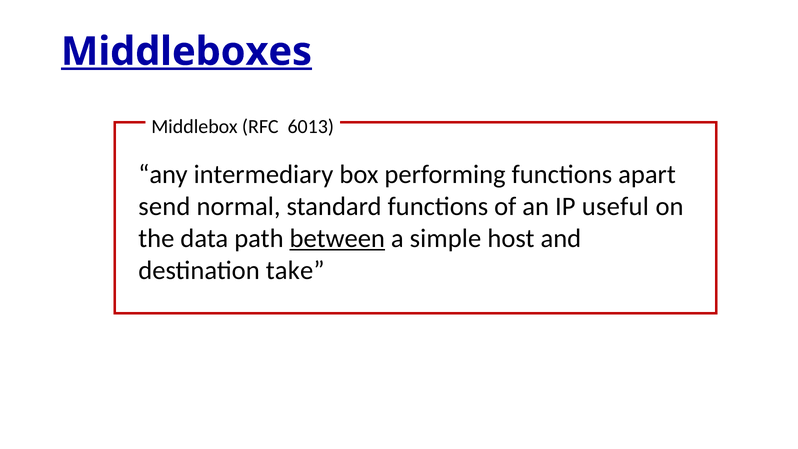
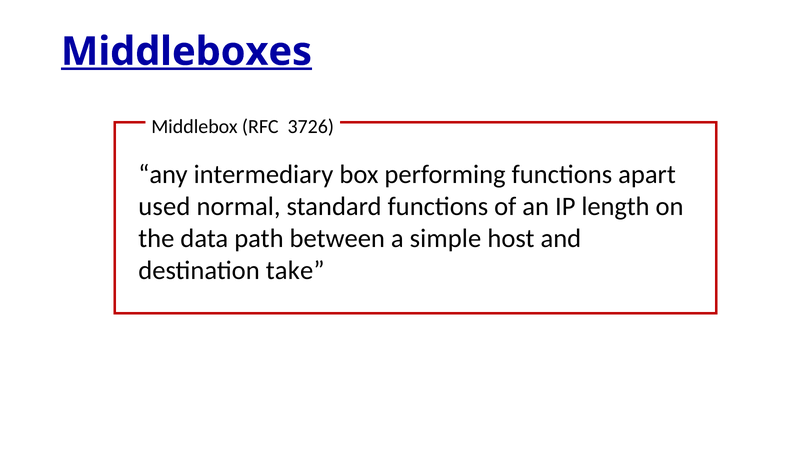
6013: 6013 -> 3726
send: send -> used
useful: useful -> length
between underline: present -> none
